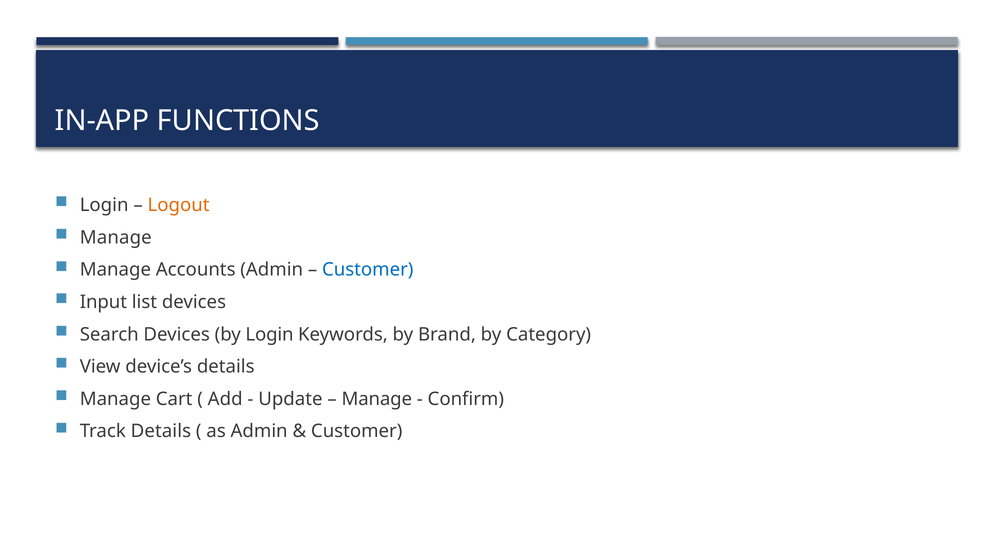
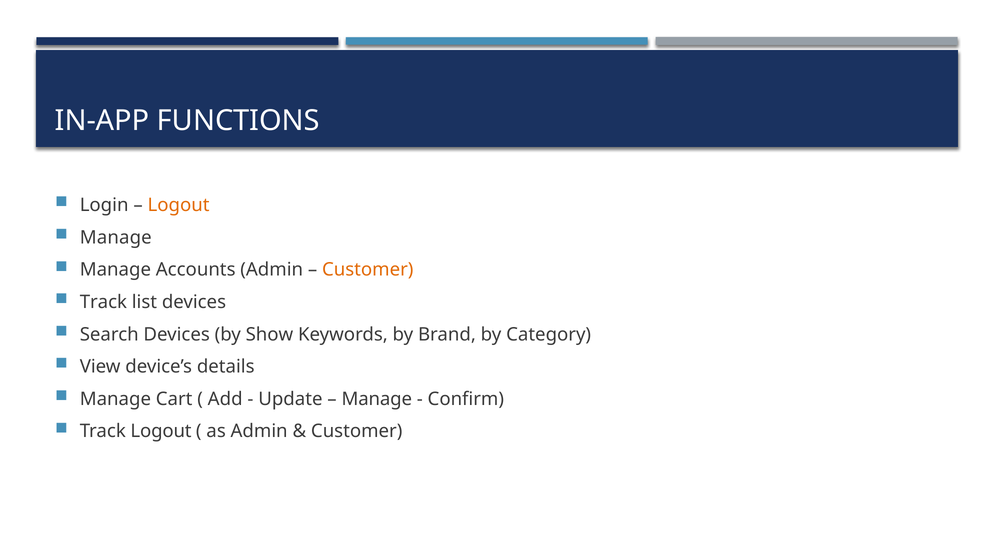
Customer at (368, 270) colour: blue -> orange
Input at (103, 302): Input -> Track
by Login: Login -> Show
Track Details: Details -> Logout
